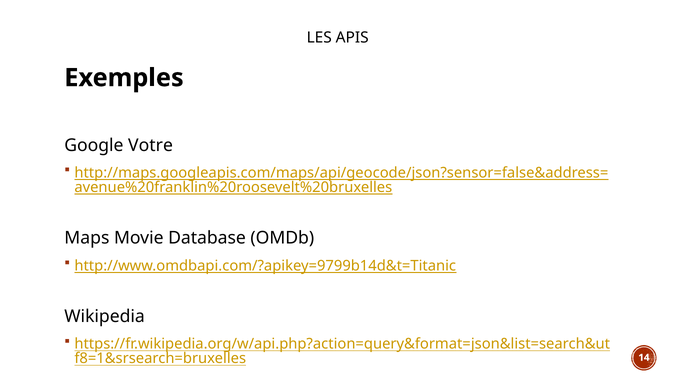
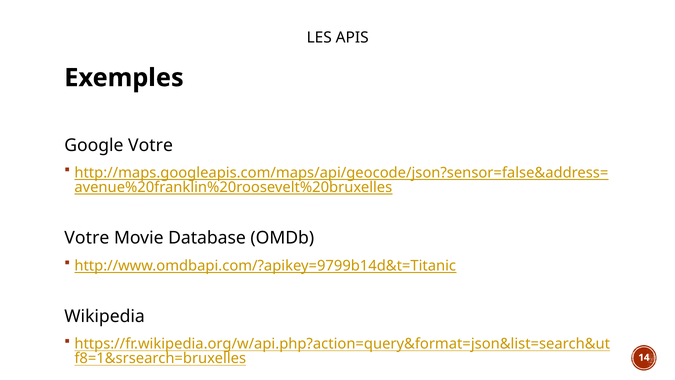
Maps at (87, 238): Maps -> Votre
